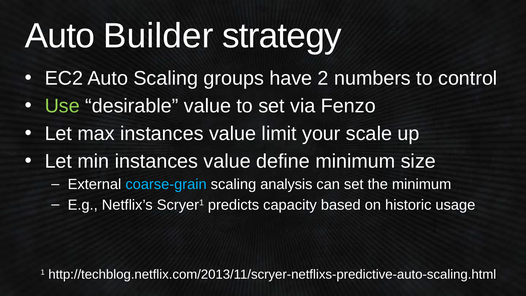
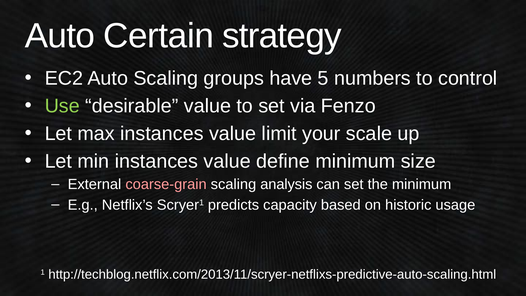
Builder: Builder -> Certain
2: 2 -> 5
coarse-grain colour: light blue -> pink
